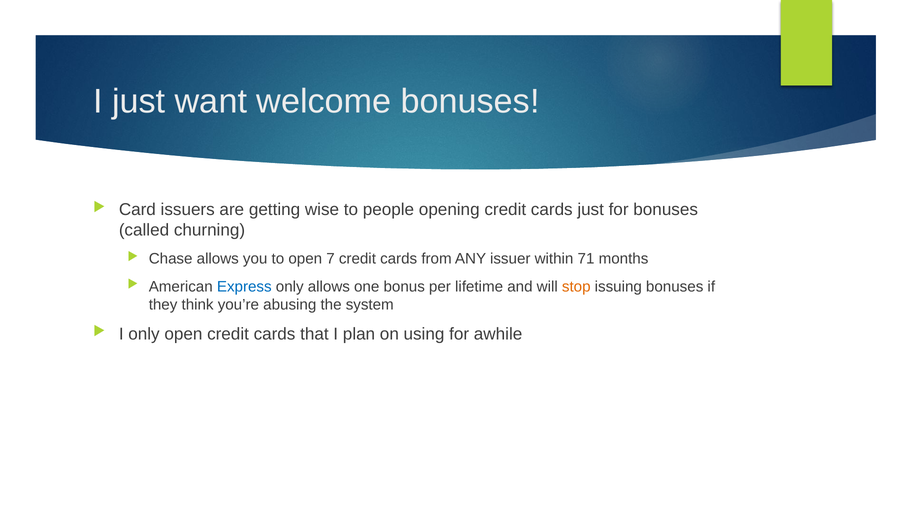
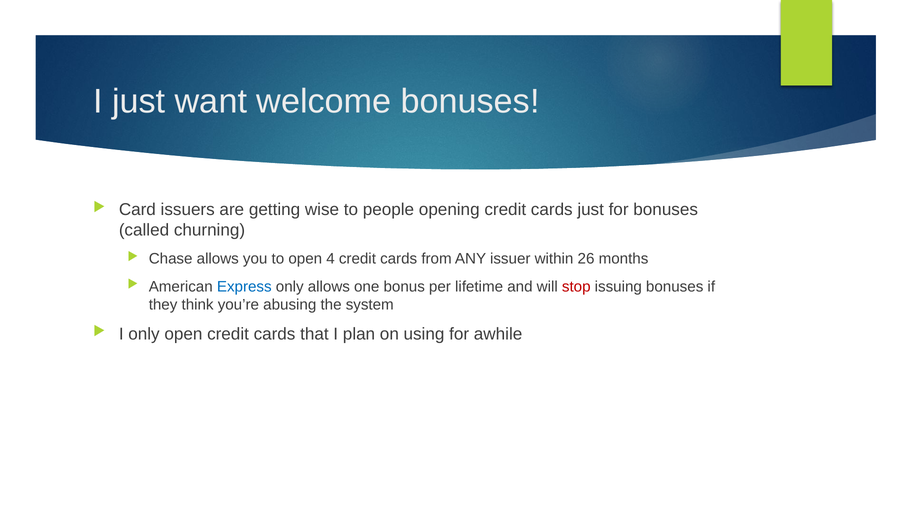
7: 7 -> 4
71: 71 -> 26
stop colour: orange -> red
